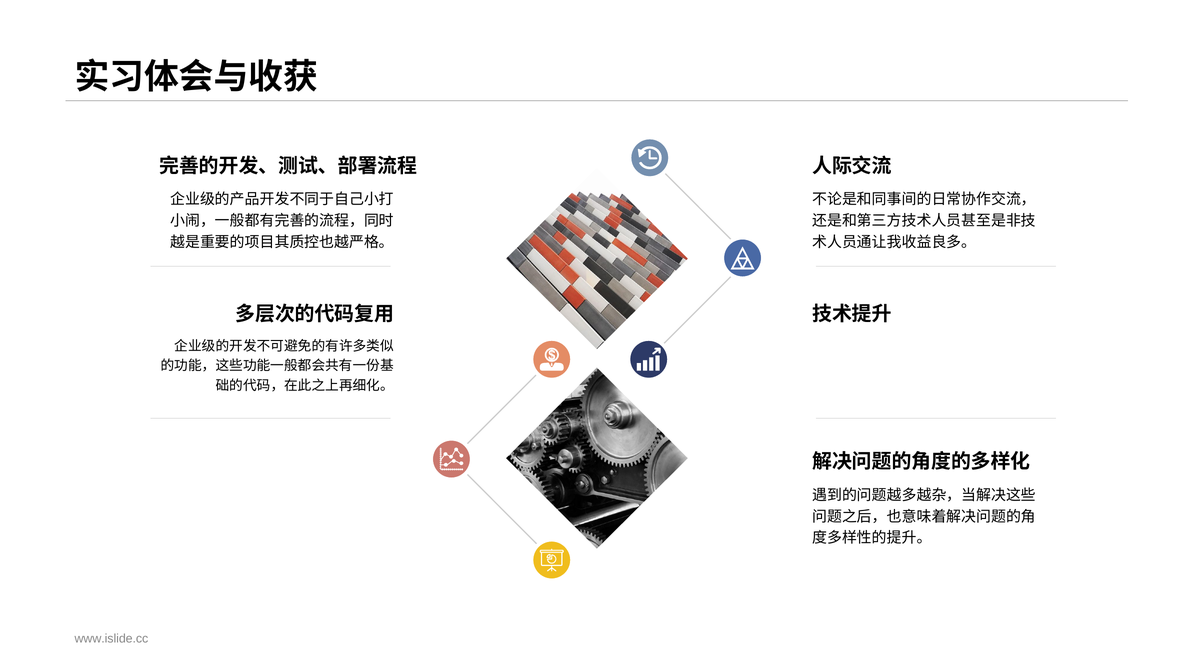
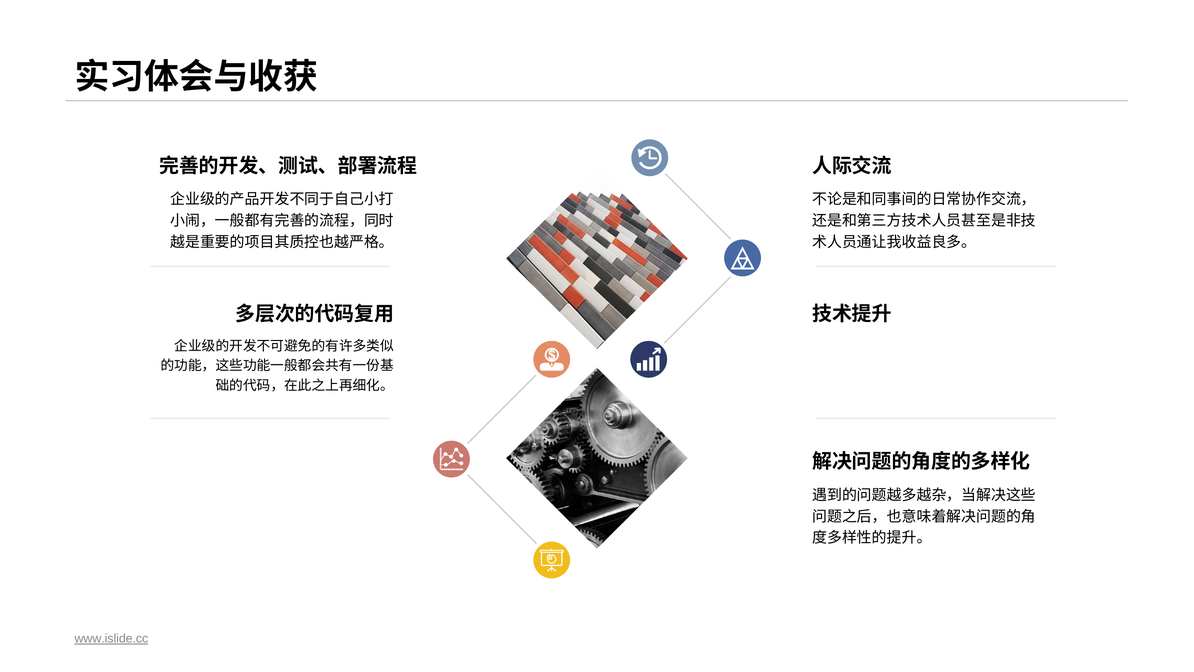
www.islide.cc underline: none -> present
